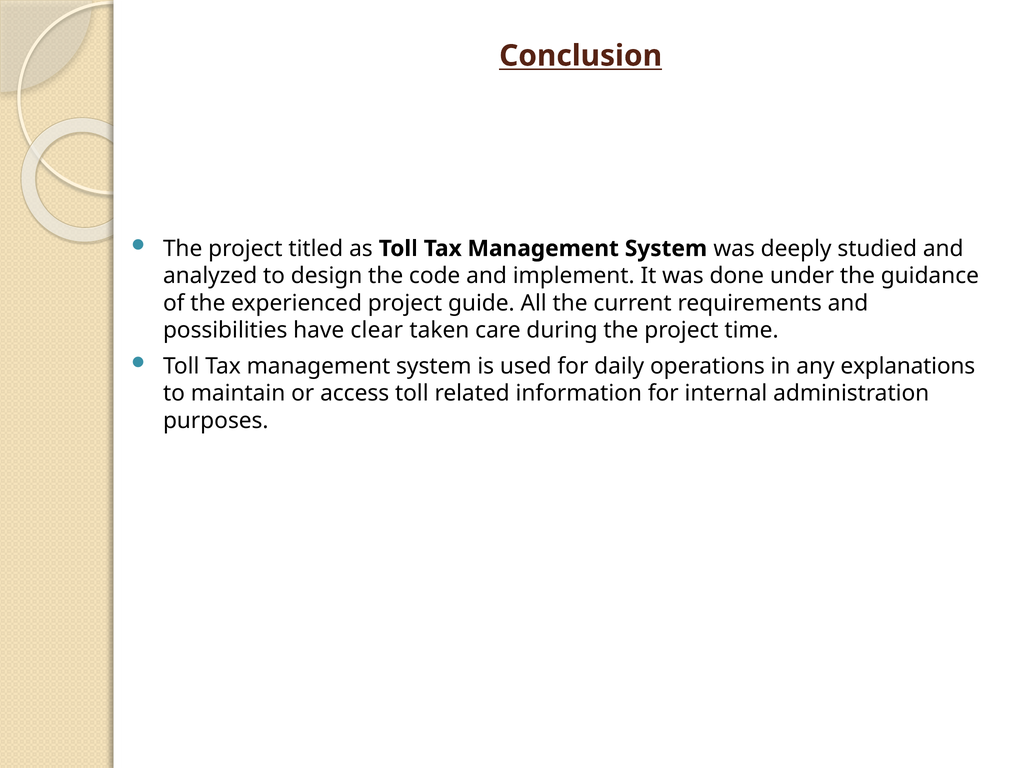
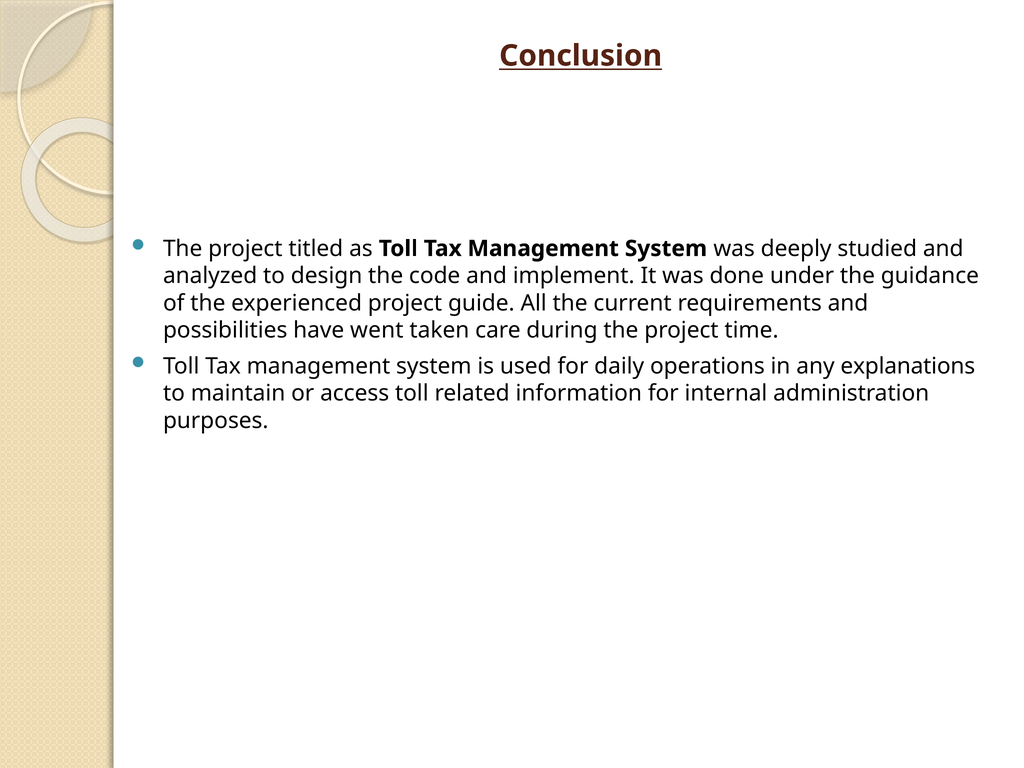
clear: clear -> went
